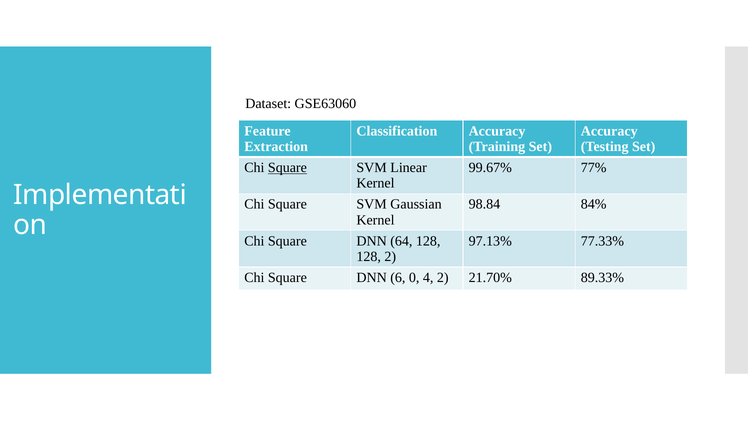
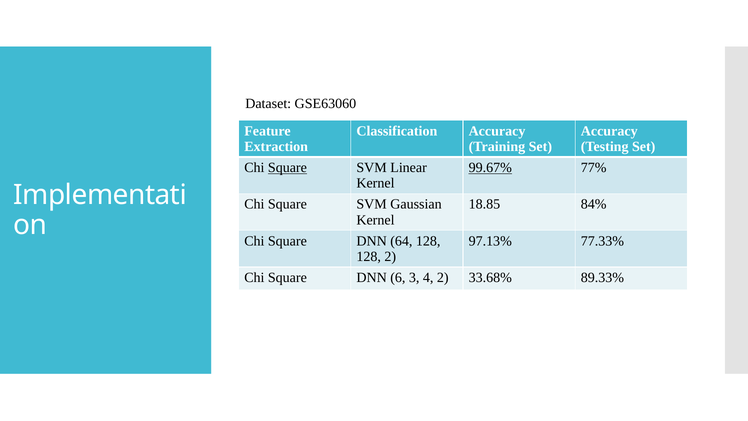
99.67% underline: none -> present
98.84: 98.84 -> 18.85
0: 0 -> 3
21.70%: 21.70% -> 33.68%
